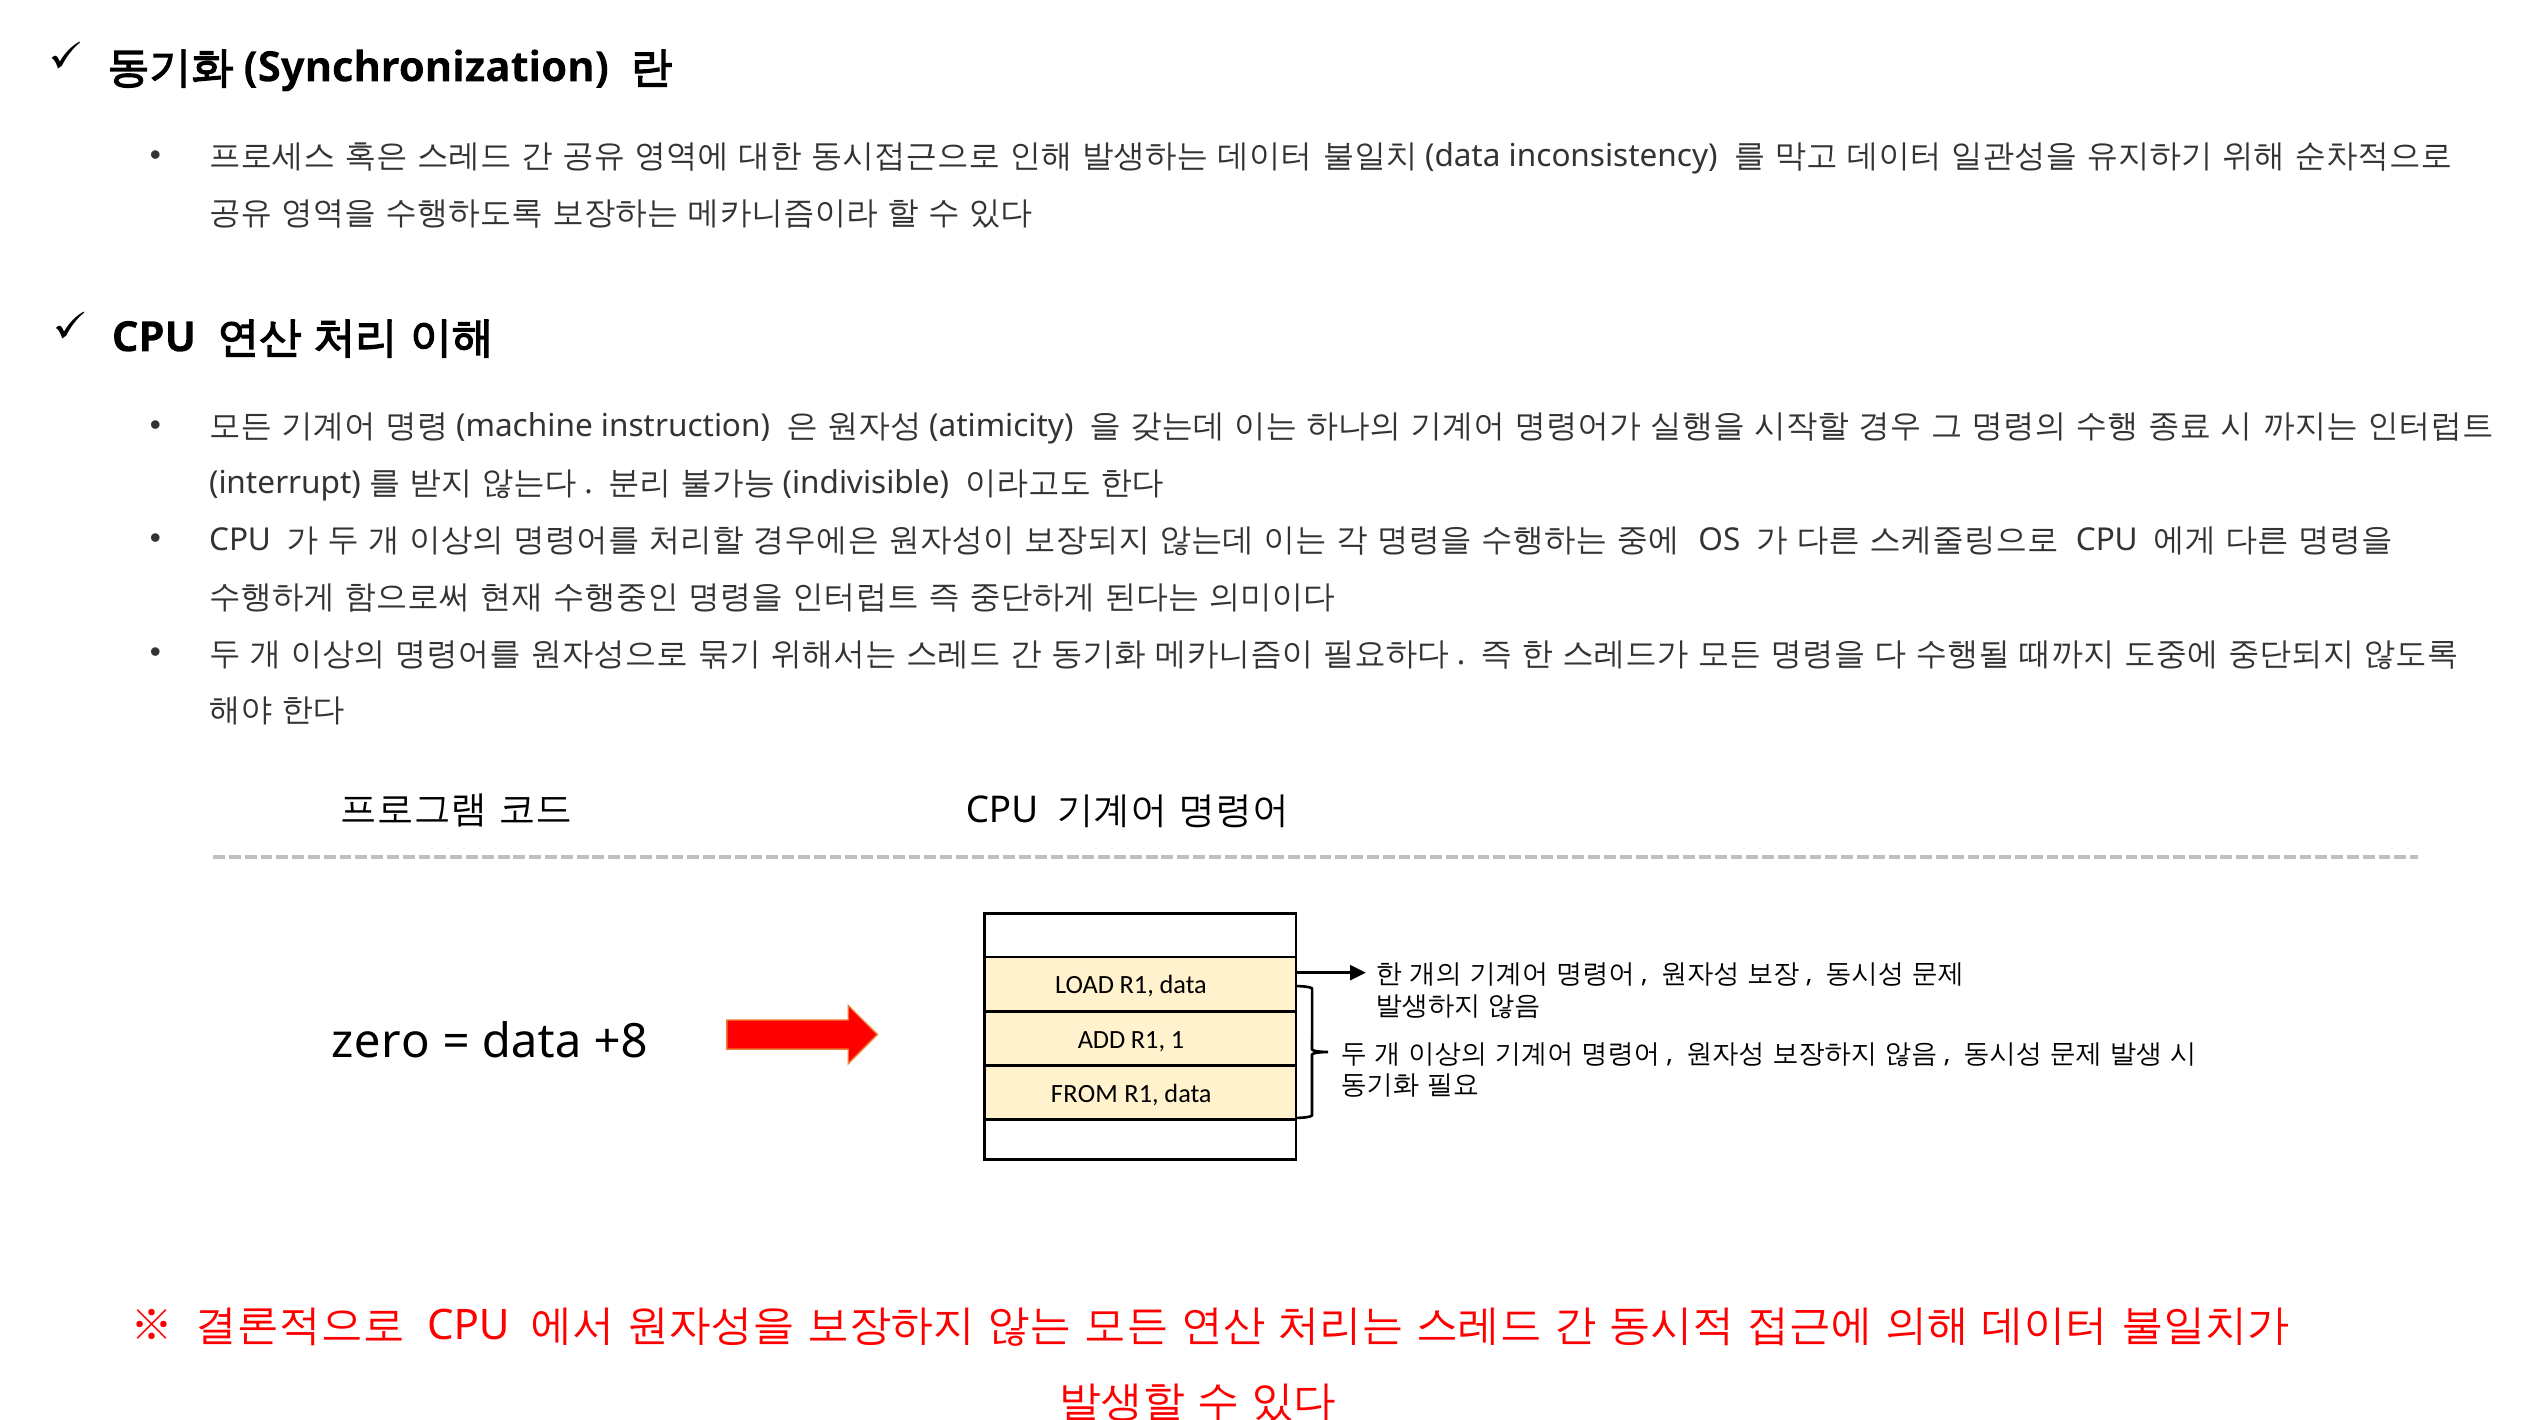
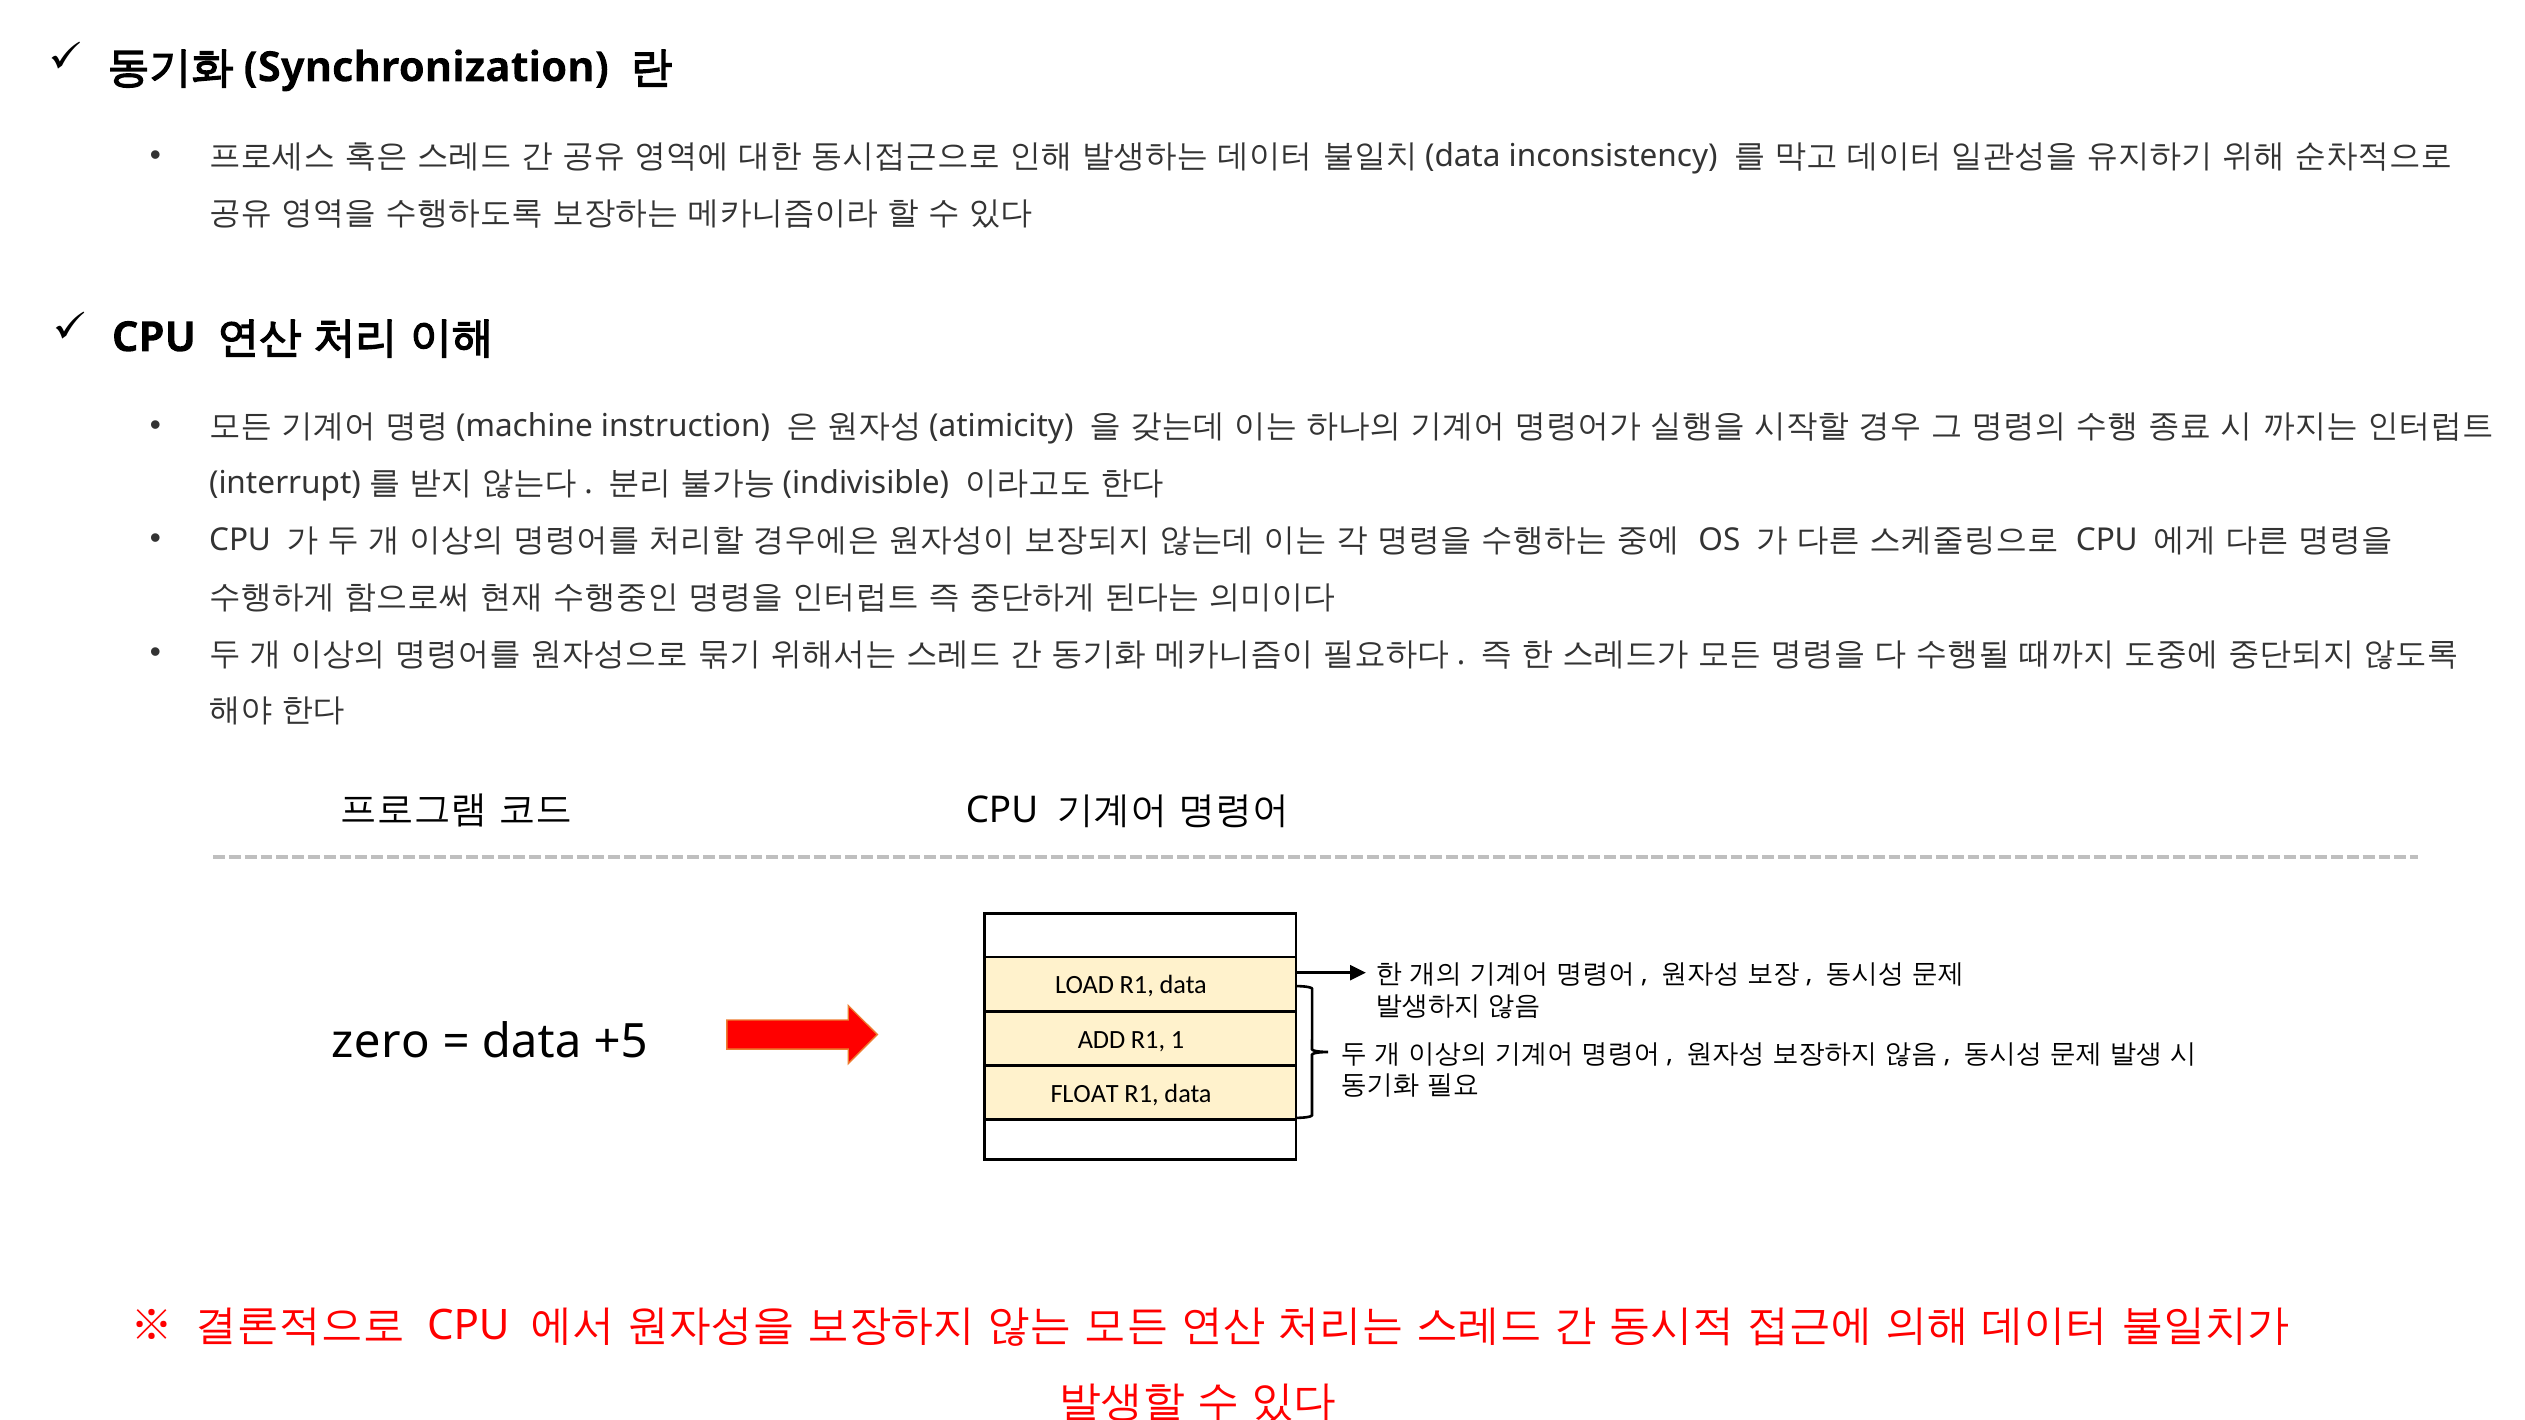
+8: +8 -> +5
FROM: FROM -> FLOAT
